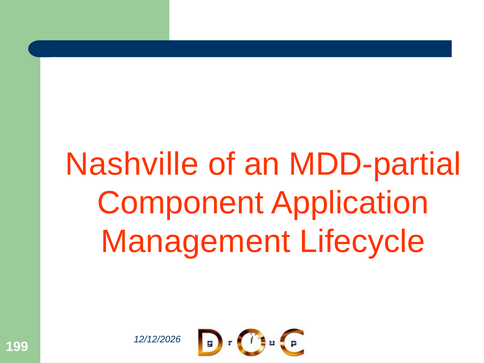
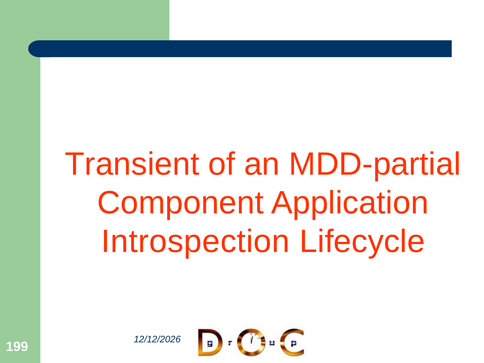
Nashville: Nashville -> Transient
Management: Management -> Introspection
